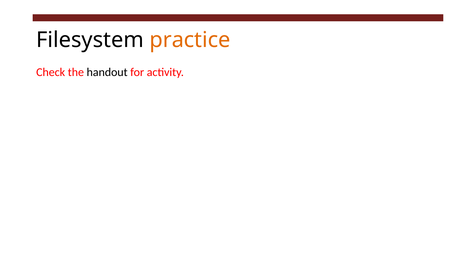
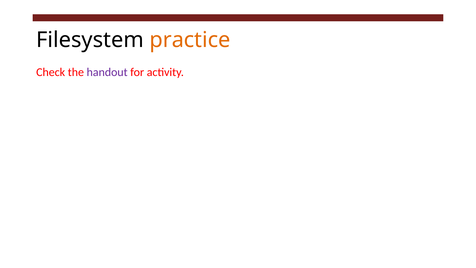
handout colour: black -> purple
